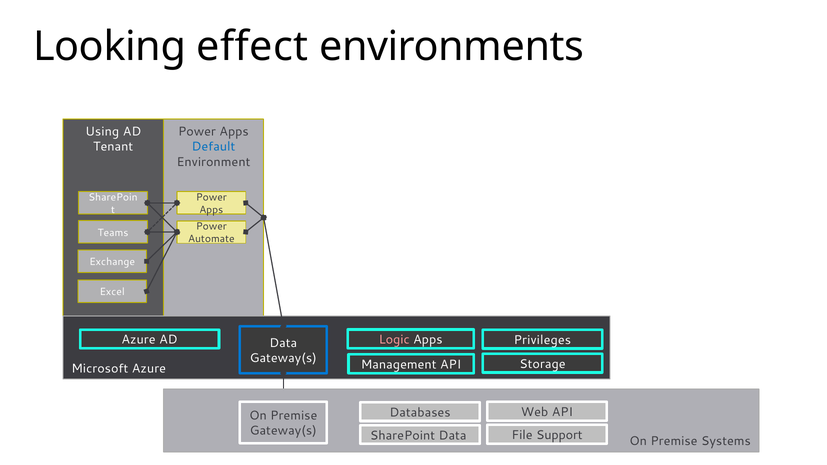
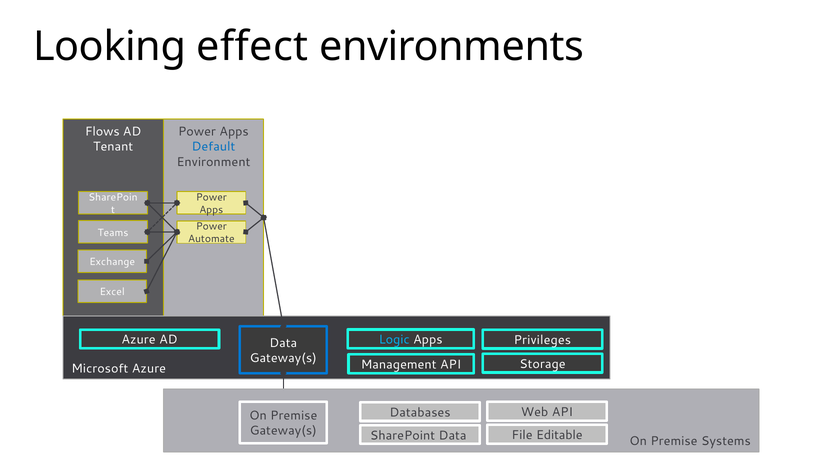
Using: Using -> Flows
Logic colour: pink -> light blue
Support: Support -> Editable
